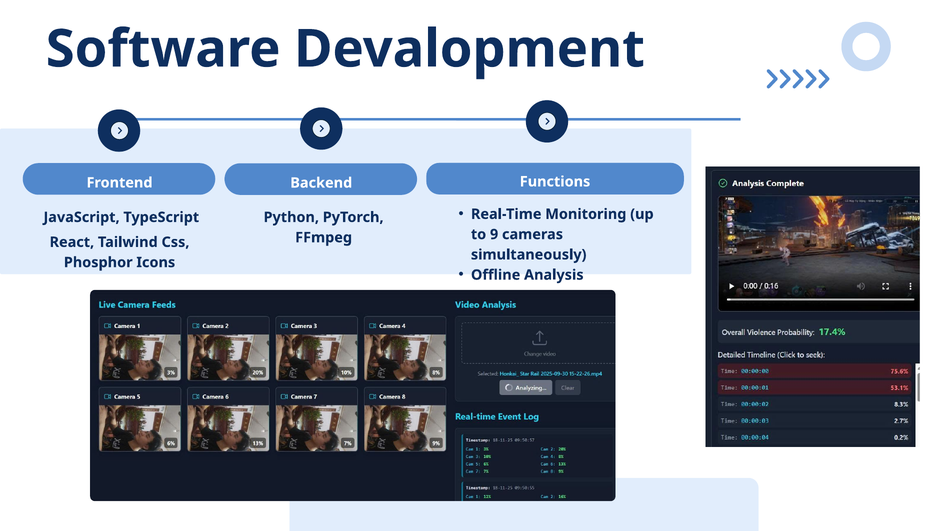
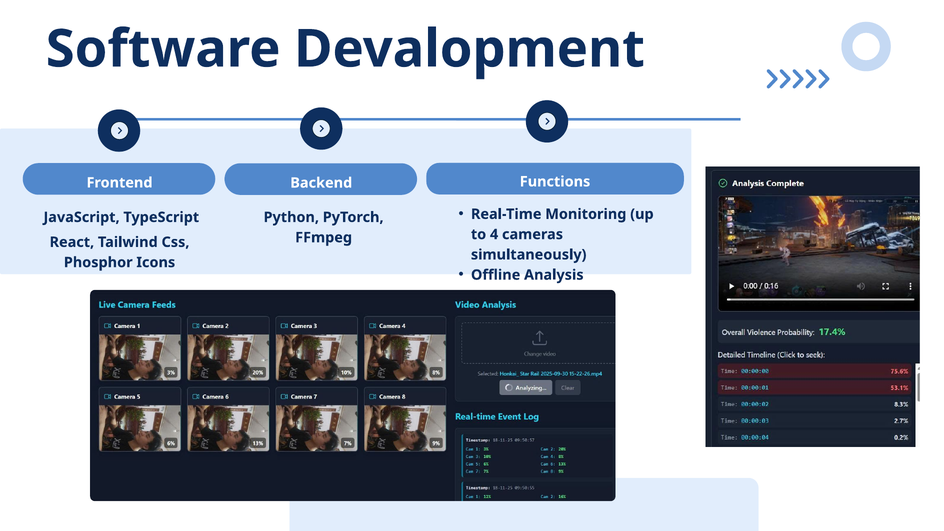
9: 9 -> 4
